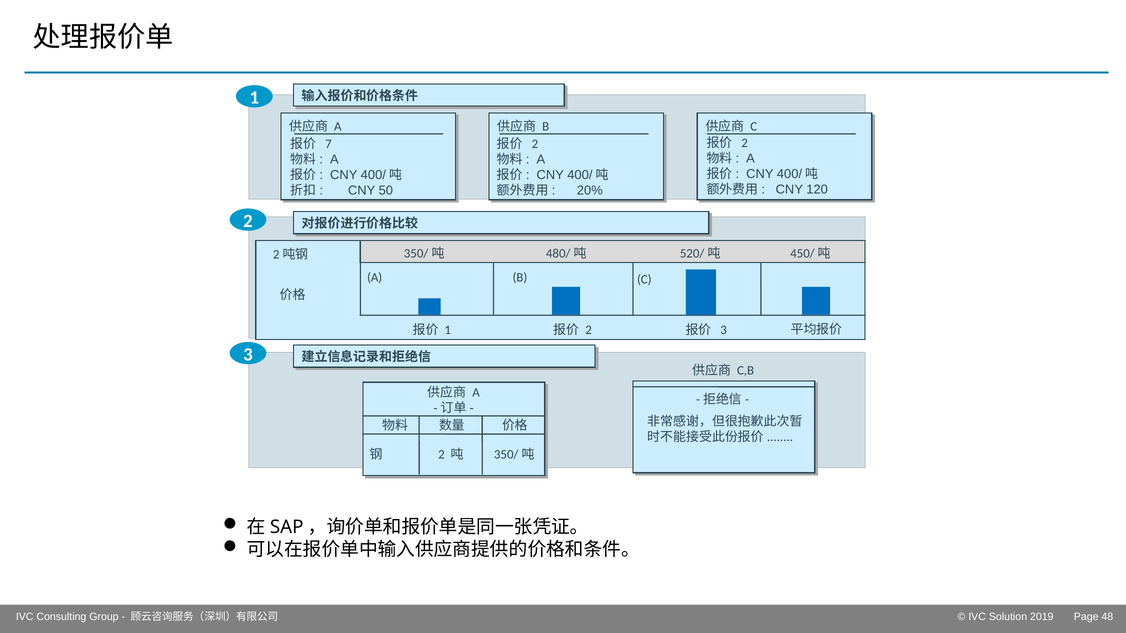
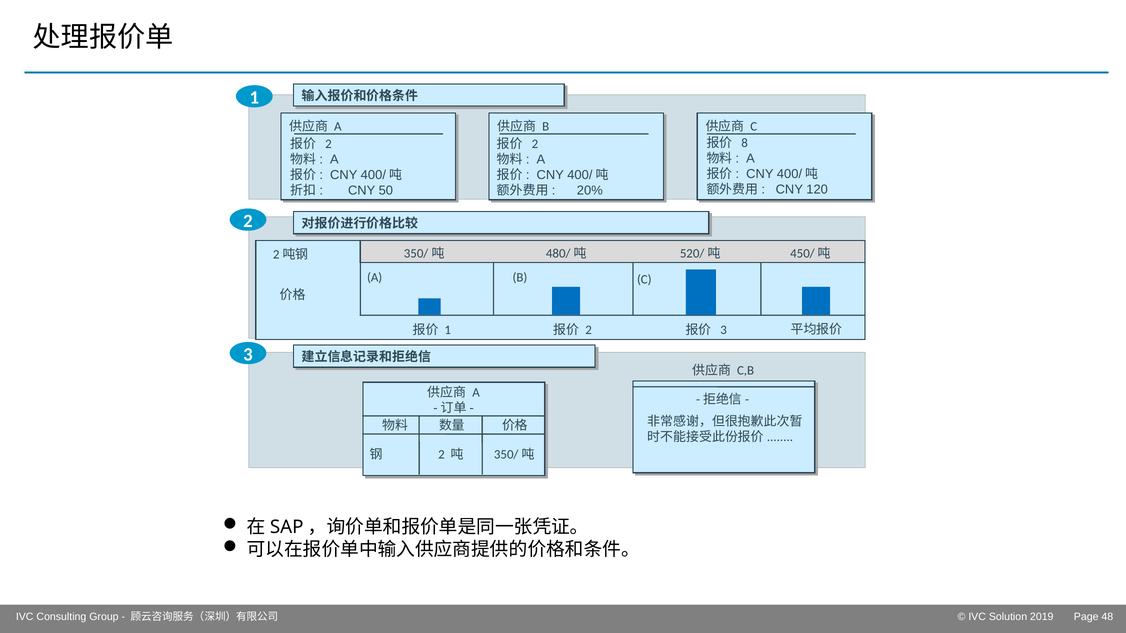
2 at (745, 143): 2 -> 8
7 at (328, 144): 7 -> 2
